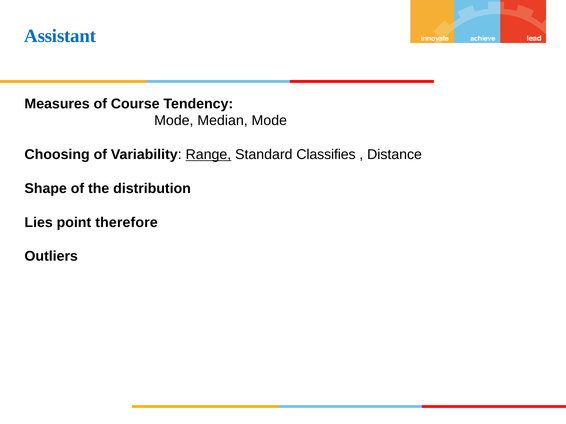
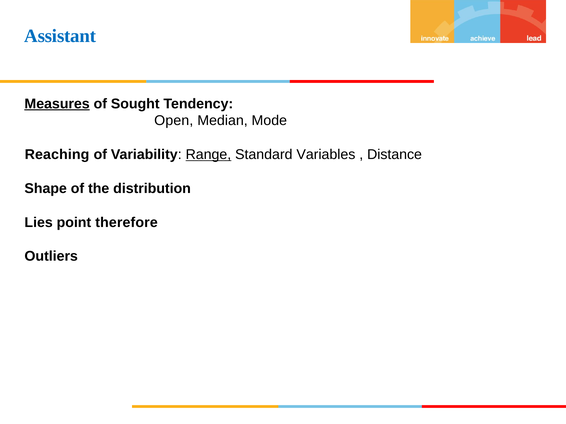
Measures underline: none -> present
Course: Course -> Sought
Mode at (174, 121): Mode -> Open
Choosing: Choosing -> Reaching
Classifies: Classifies -> Variables
